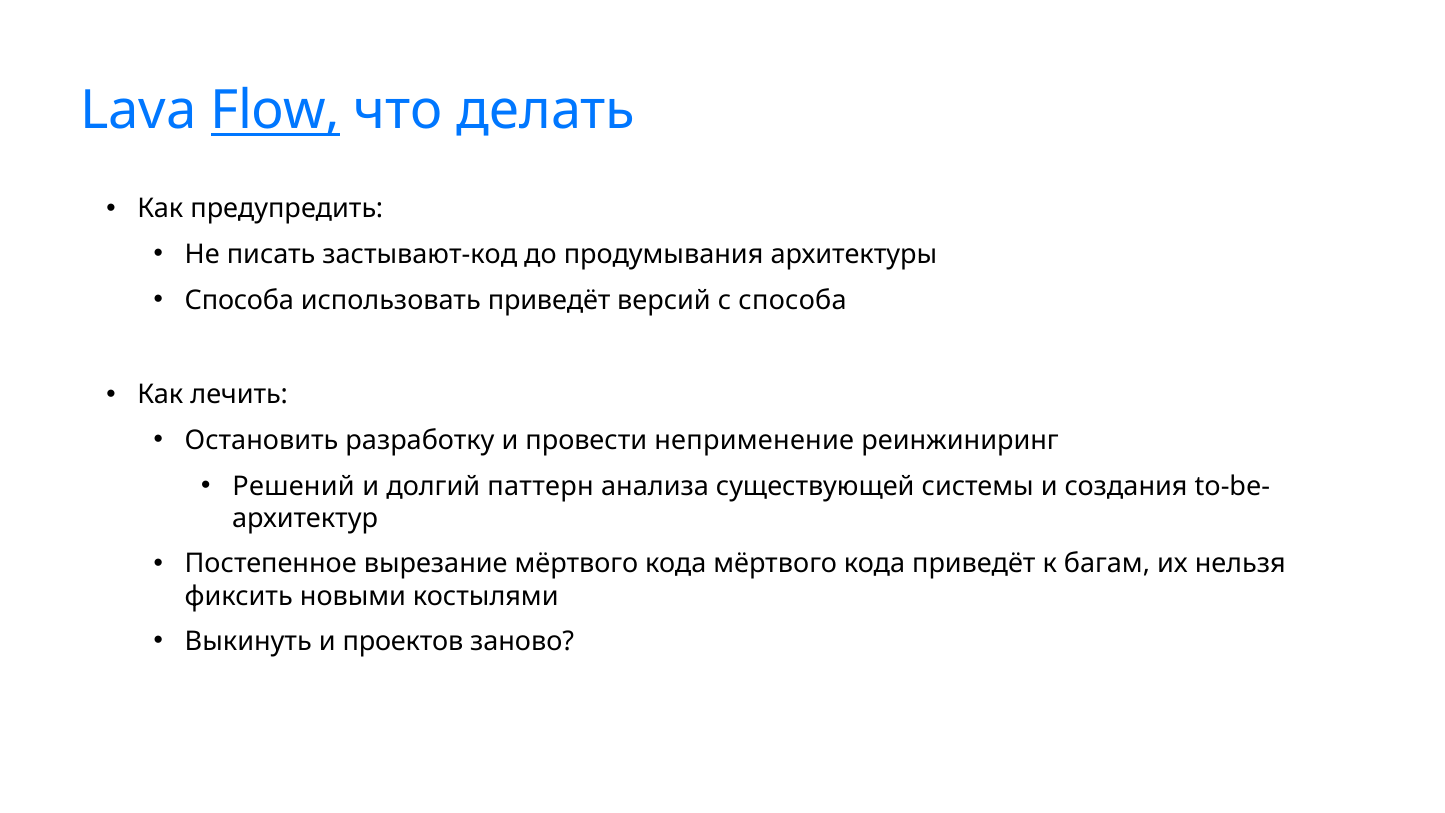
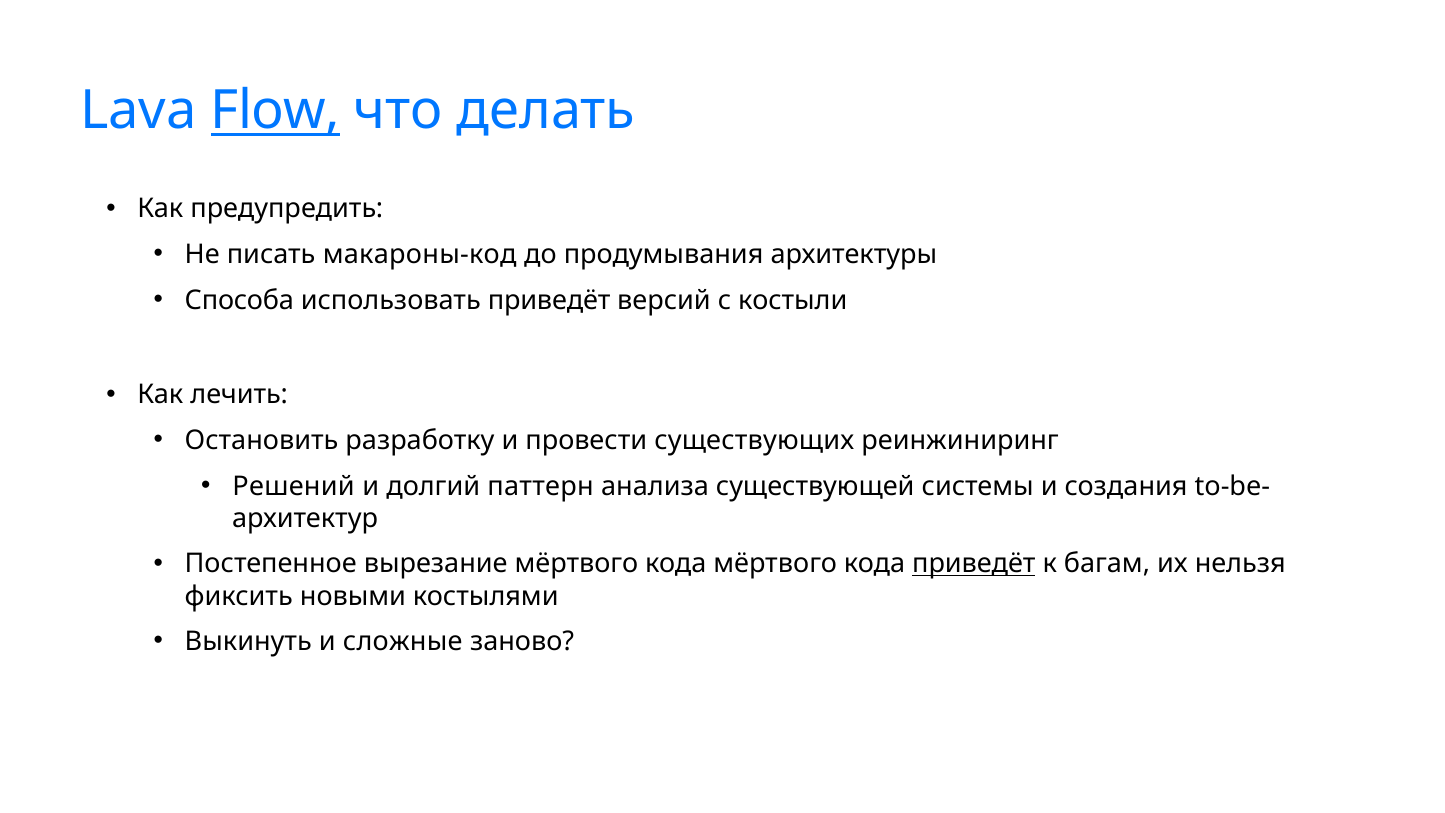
застывают-код: застывают-код -> макароны-код
с способа: способа -> костыли
неприменение: неприменение -> существующих
приведёт at (974, 564) underline: none -> present
проектов: проектов -> сложные
